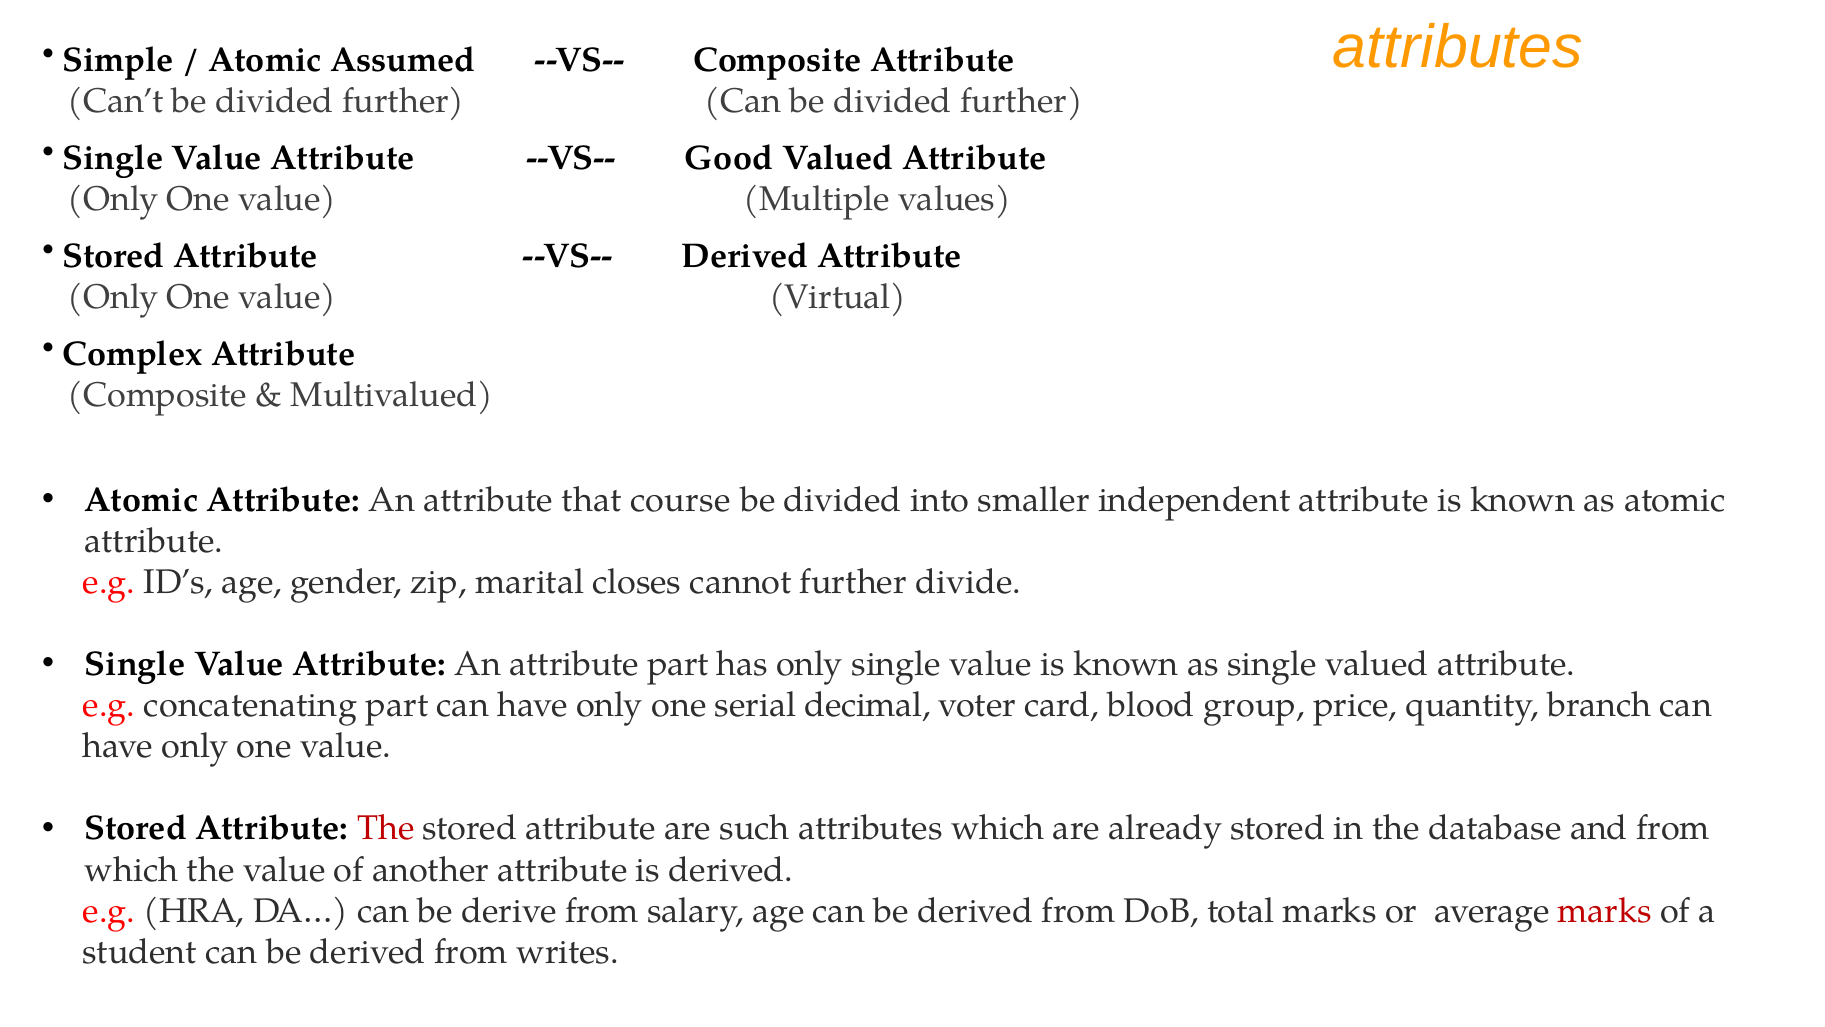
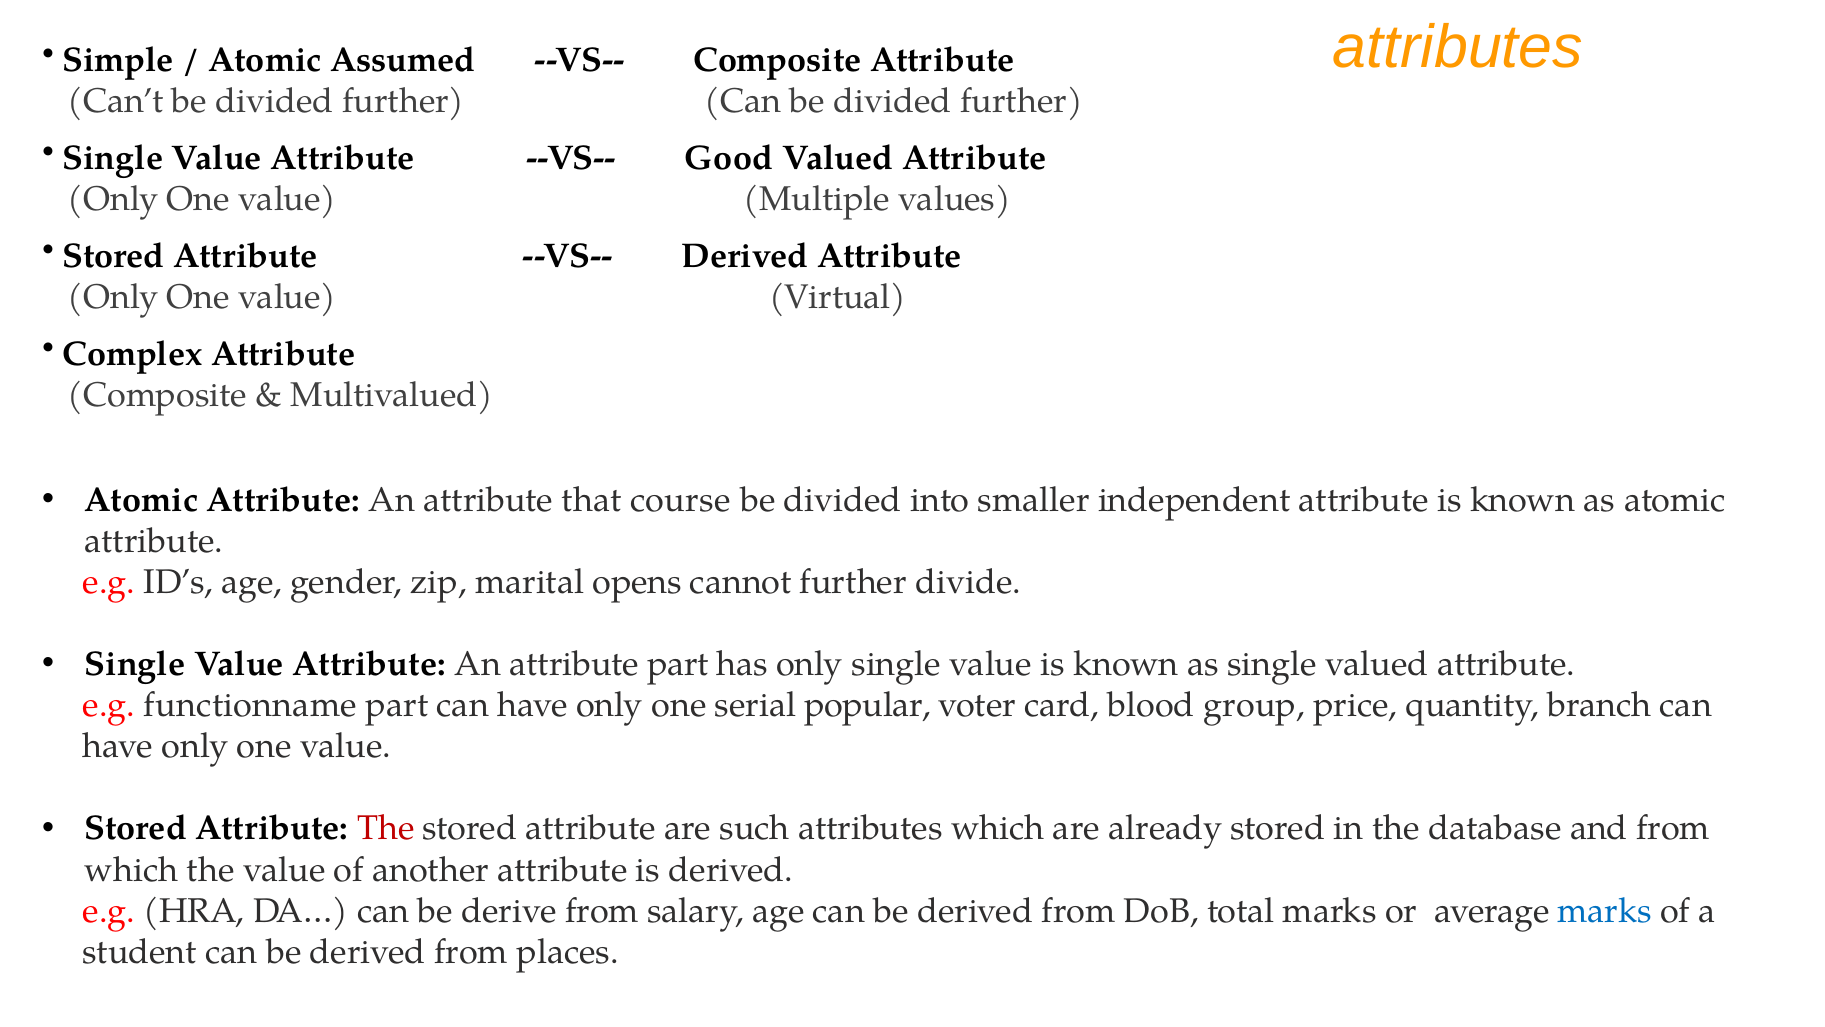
closes: closes -> opens
concatenating: concatenating -> functionname
decimal: decimal -> popular
marks at (1605, 910) colour: red -> blue
writes: writes -> places
